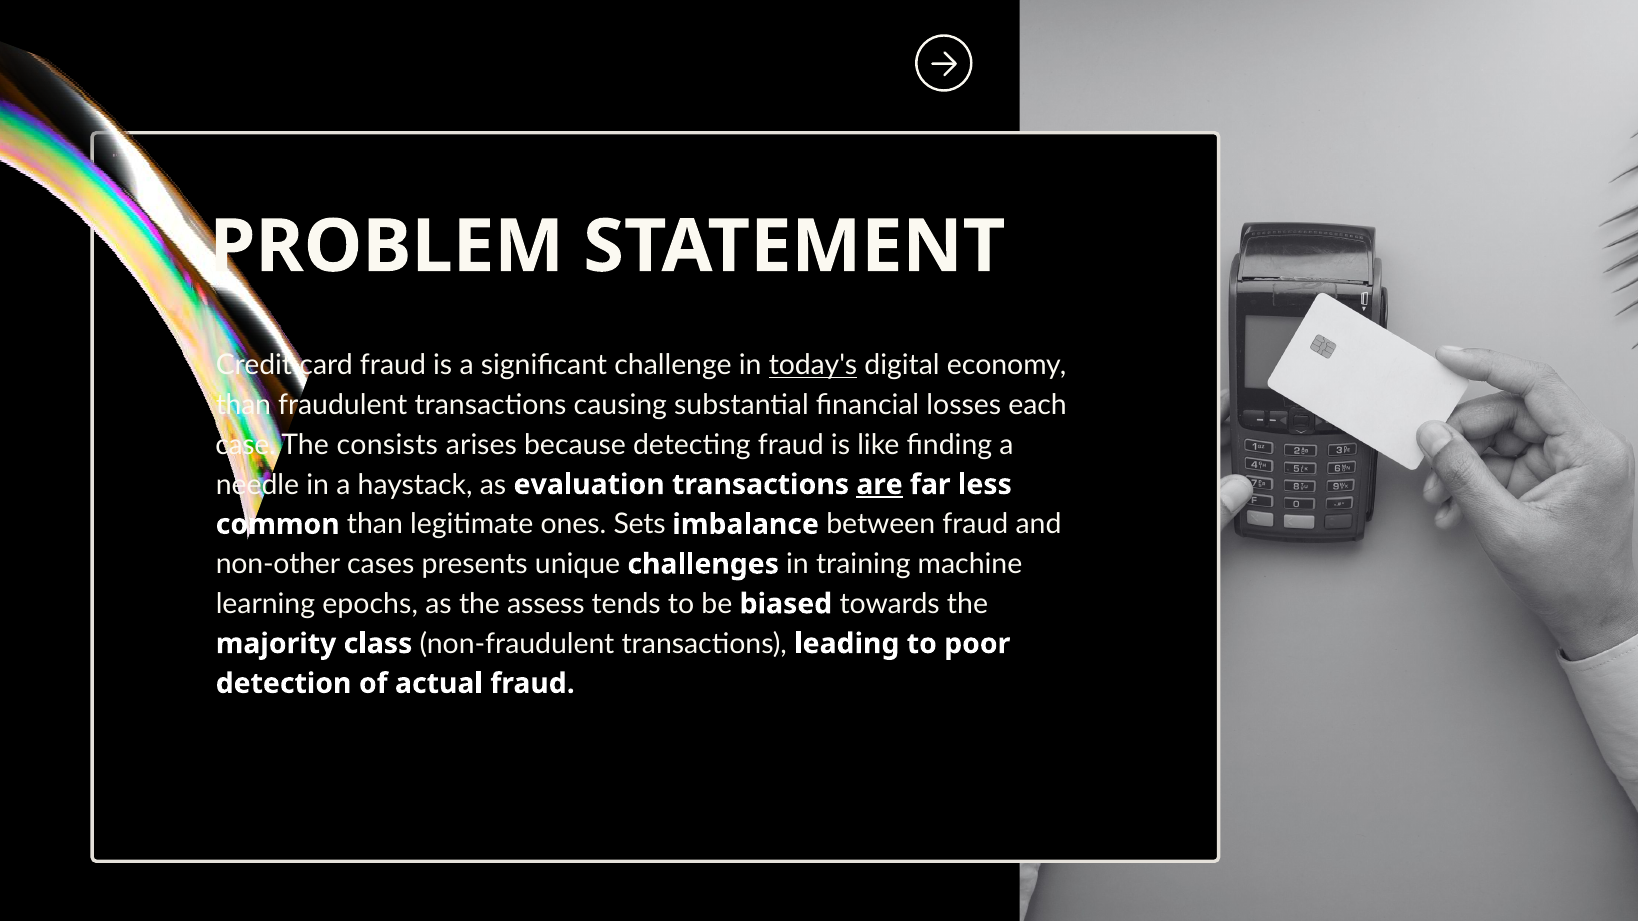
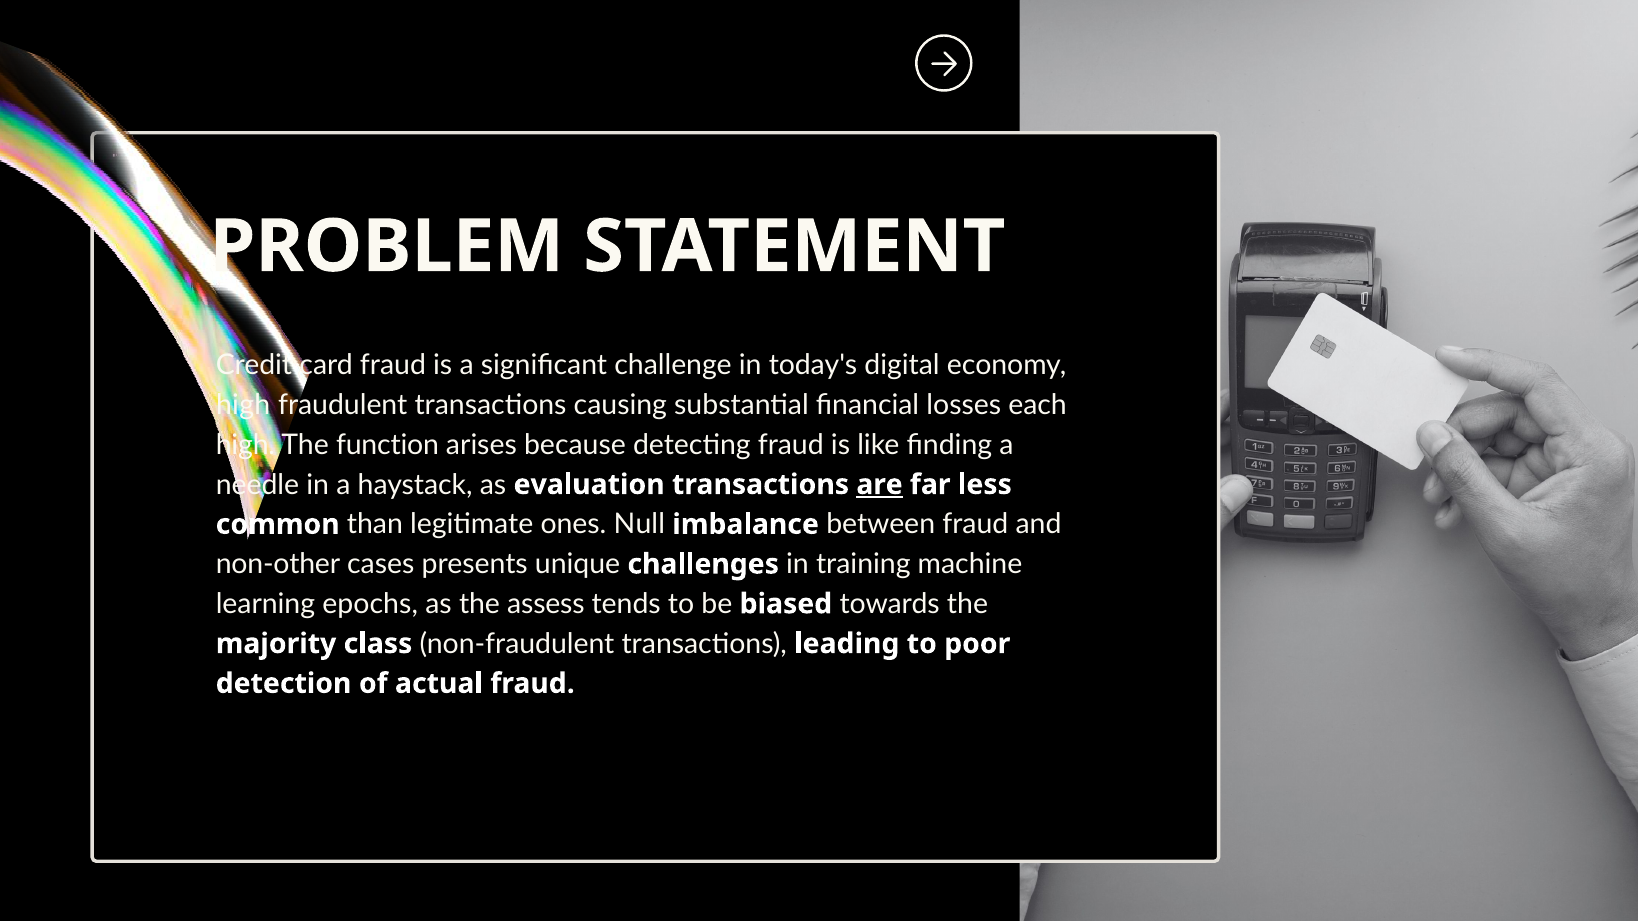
today's underline: present -> none
than at (243, 405): than -> high
case at (246, 445): case -> high
consists: consists -> function
Sets: Sets -> Null
